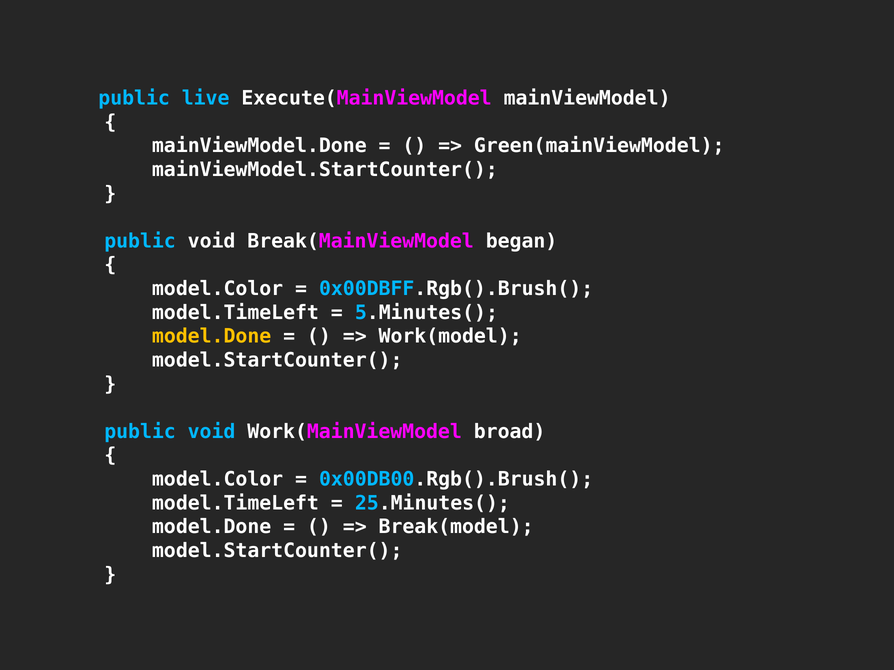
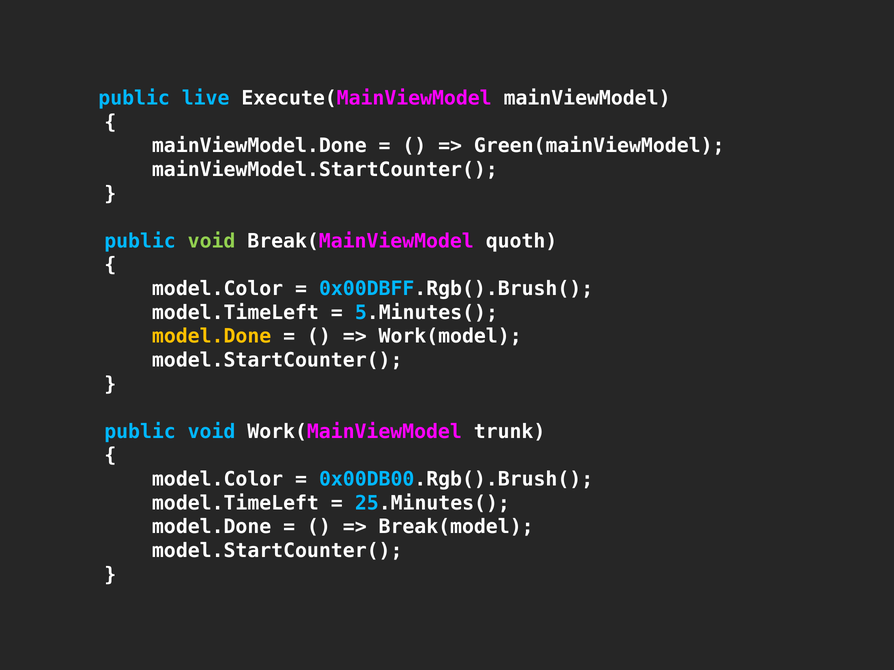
void at (212, 241) colour: white -> light green
began: began -> quoth
broad: broad -> trunk
